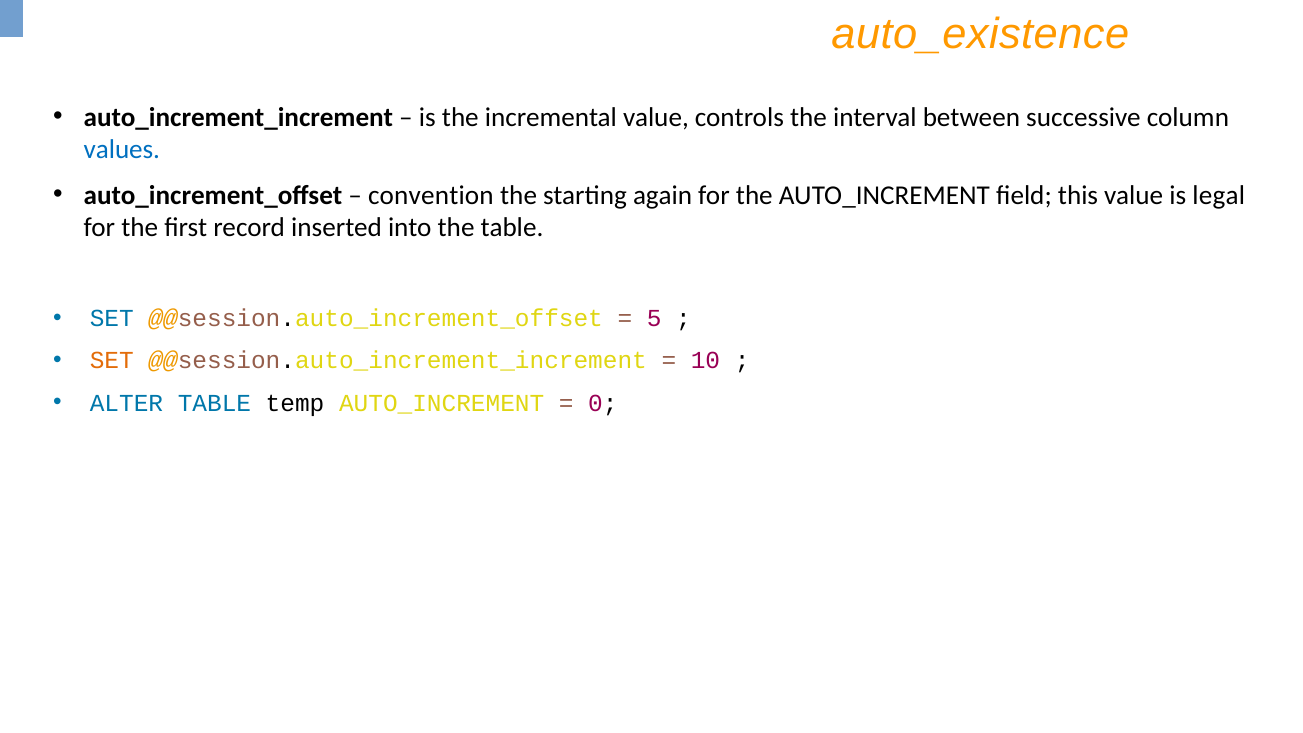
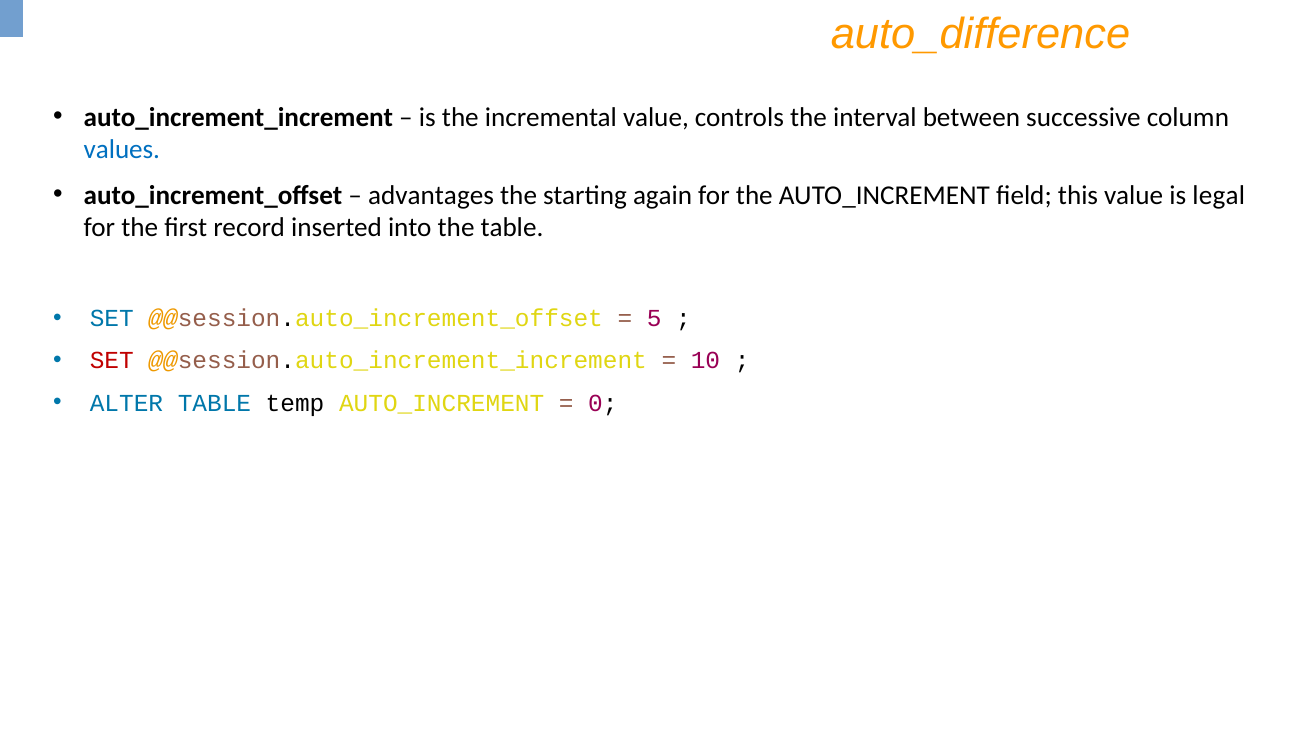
auto_existence: auto_existence -> auto_difference
convention: convention -> advantages
SET at (112, 361) colour: orange -> red
